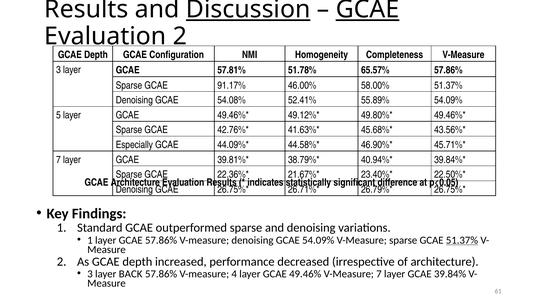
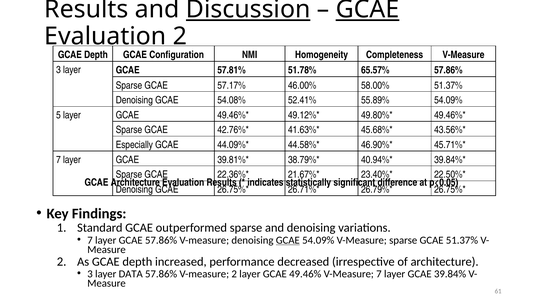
91.17%: 91.17% -> 57.17%
1 at (90, 241): 1 -> 7
GCAE at (288, 241) underline: none -> present
51.37% at (462, 241) underline: present -> none
BACK: BACK -> DATA
V-measure 4: 4 -> 2
